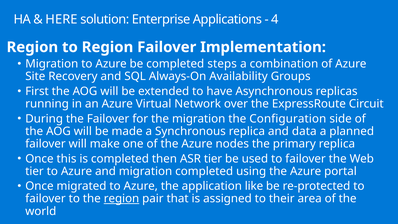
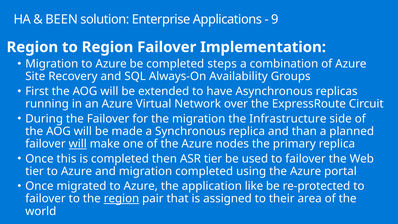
HERE: HERE -> BEEN
4: 4 -> 9
Configuration: Configuration -> Infrastructure
data: data -> than
will at (78, 144) underline: none -> present
